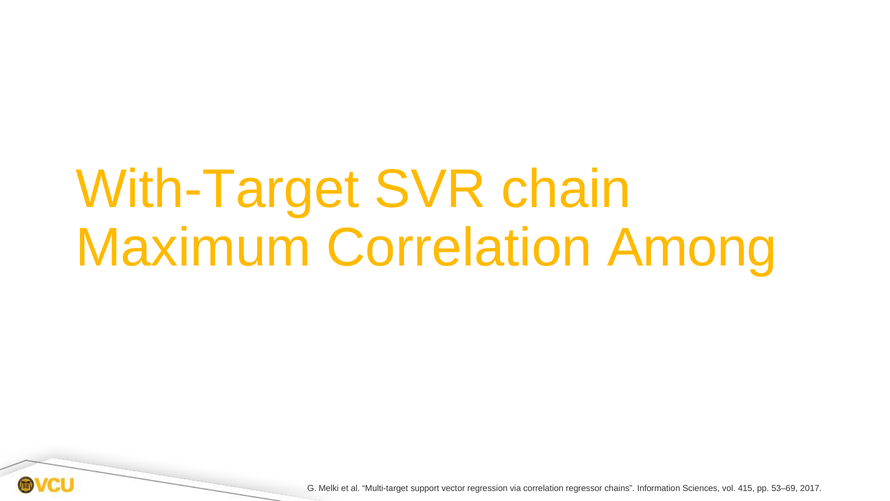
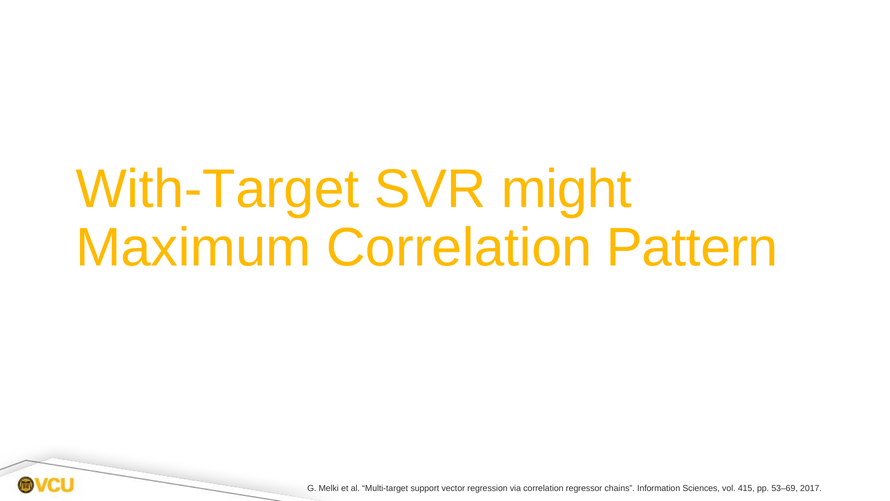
chain: chain -> might
Among: Among -> Pattern
